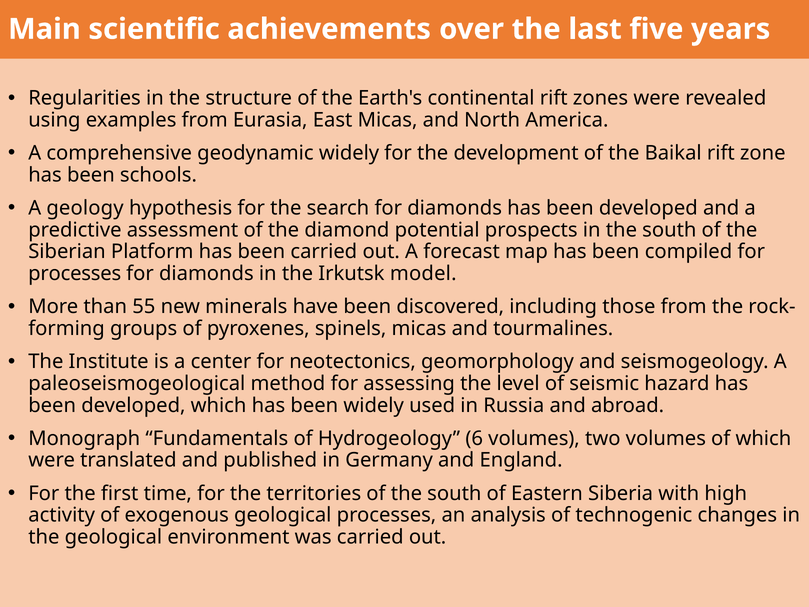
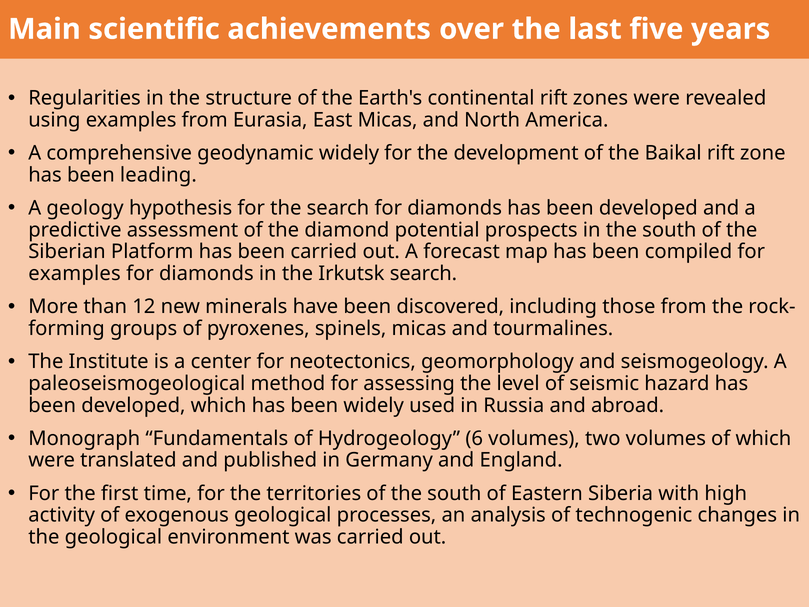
schools: schools -> leading
processes at (75, 273): processes -> examples
Irkutsk model: model -> search
55: 55 -> 12
